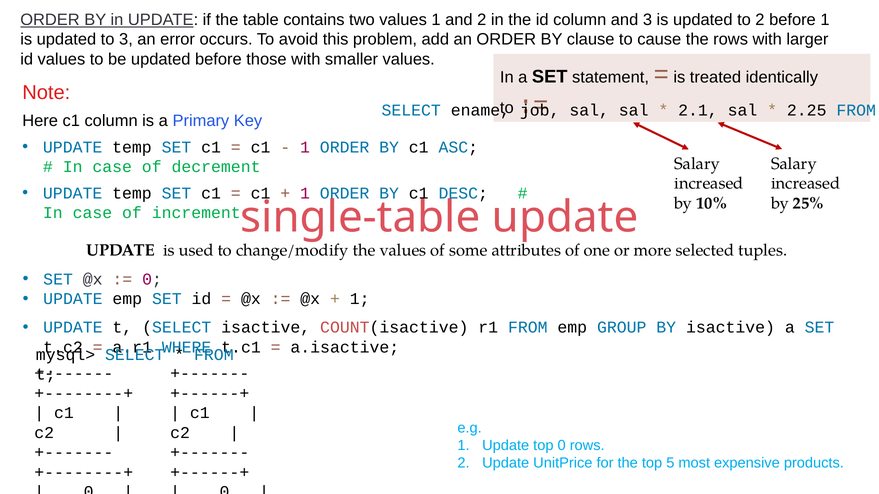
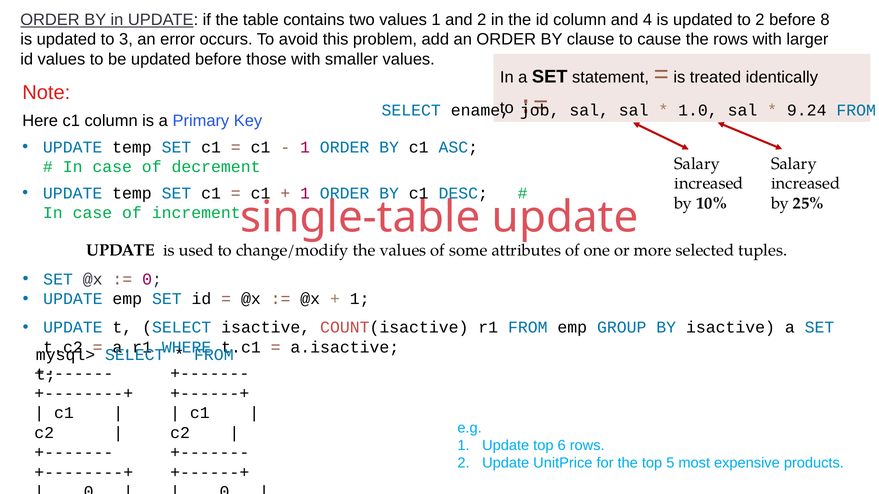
and 3: 3 -> 4
before 1: 1 -> 8
2.1: 2.1 -> 1.0
2.25: 2.25 -> 9.24
top 0: 0 -> 6
